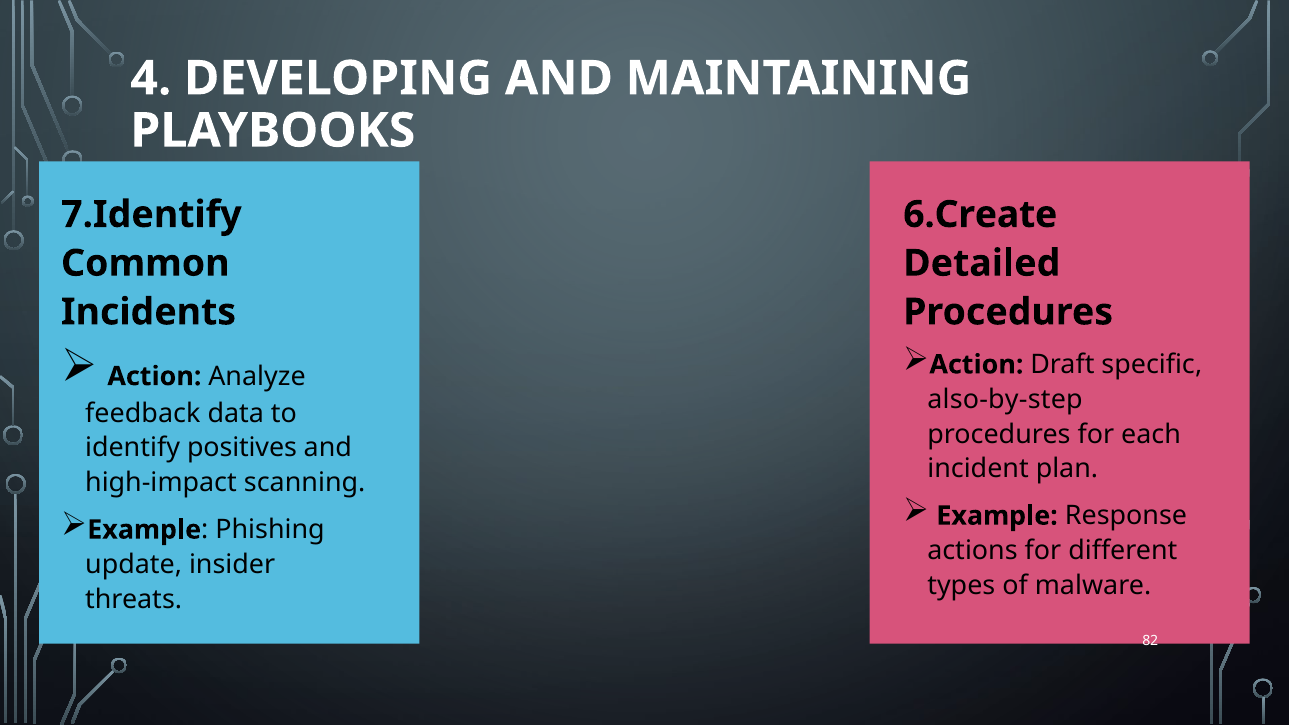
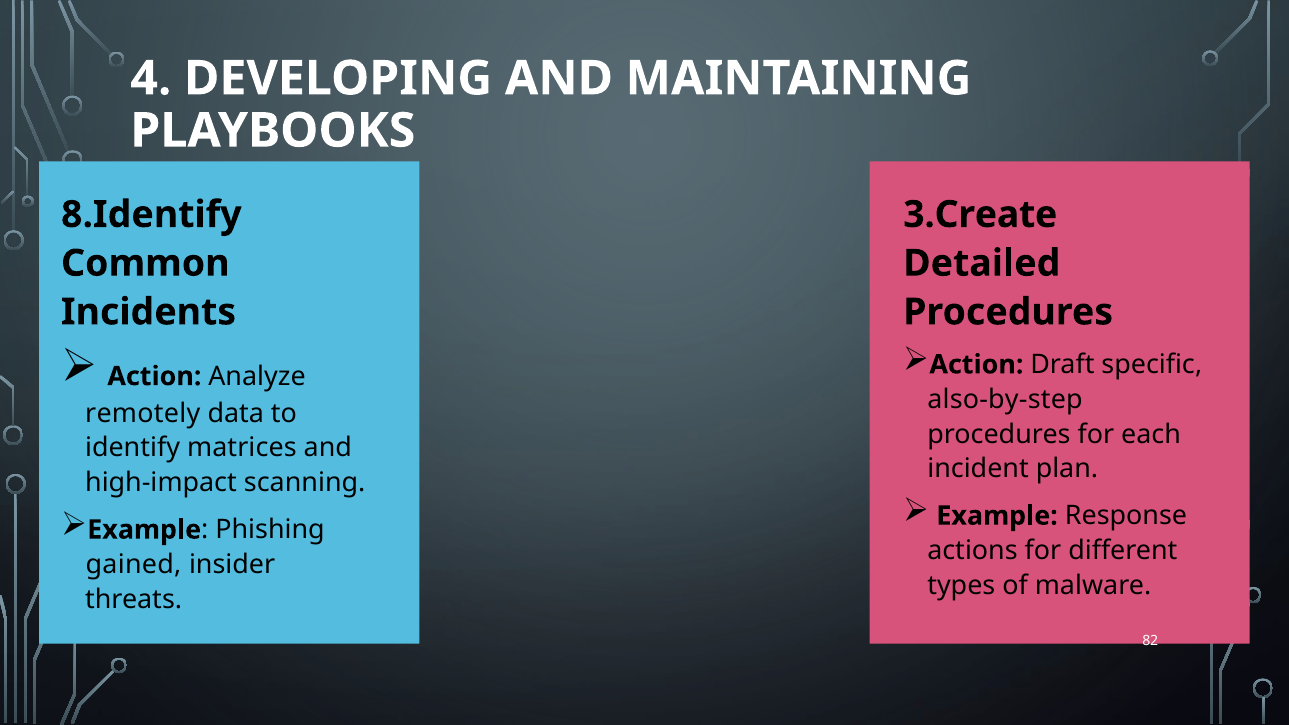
7.Identify: 7.Identify -> 8.Identify
6.Create: 6.Create -> 3.Create
feedback: feedback -> remotely
positives: positives -> matrices
update: update -> gained
